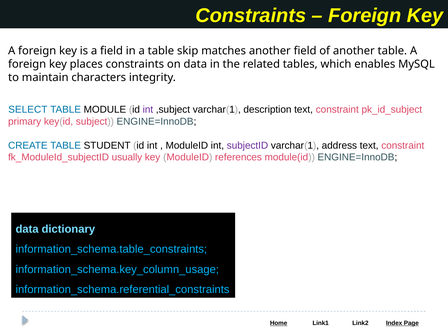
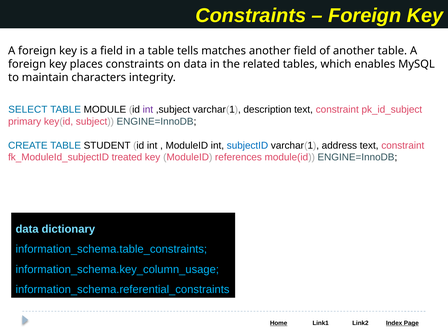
skip: skip -> tells
subjectID colour: purple -> blue
usually: usually -> treated
